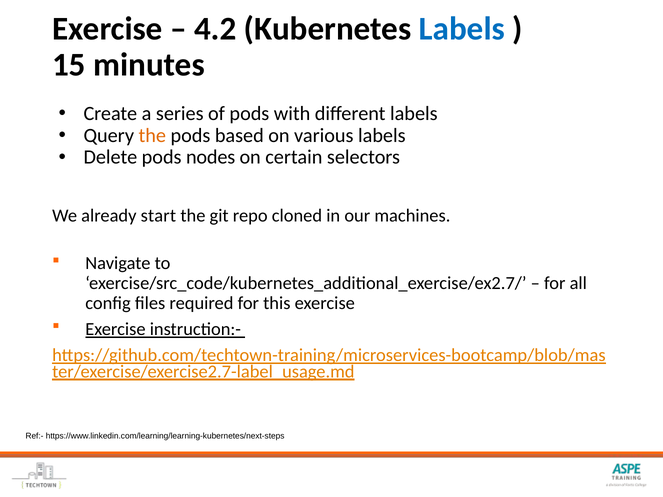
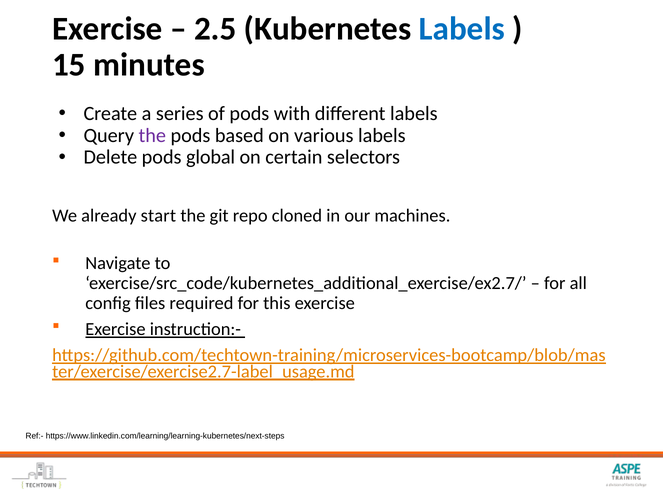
4.2: 4.2 -> 2.5
the at (152, 135) colour: orange -> purple
nodes: nodes -> global
